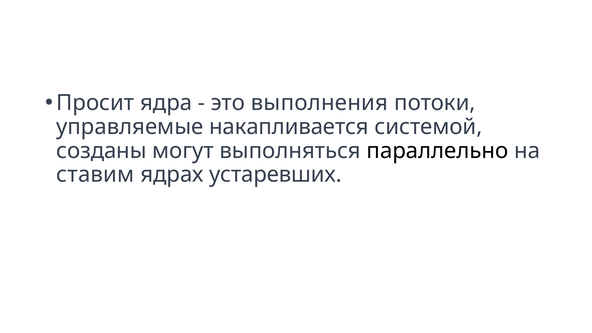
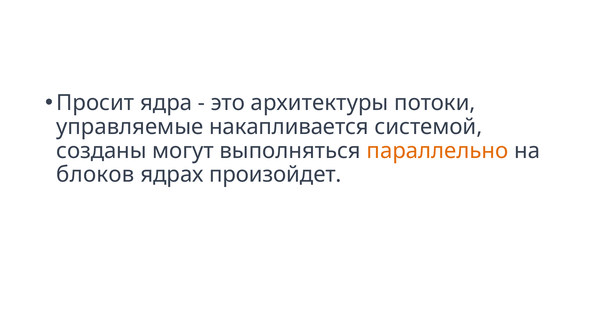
выполнения: выполнения -> архитектуры
параллельно colour: black -> orange
ставим: ставим -> блоков
устаревших: устаревших -> произойдет
